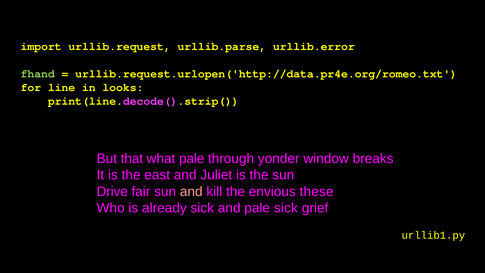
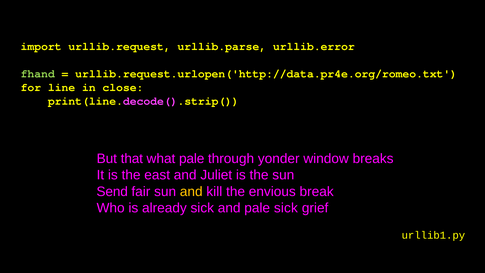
looks: looks -> close
Drive: Drive -> Send
and at (191, 191) colour: pink -> yellow
these: these -> break
